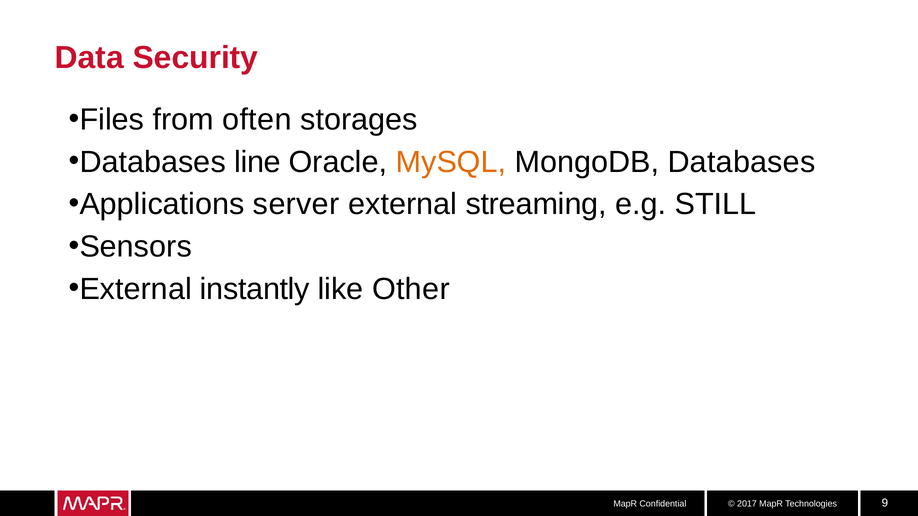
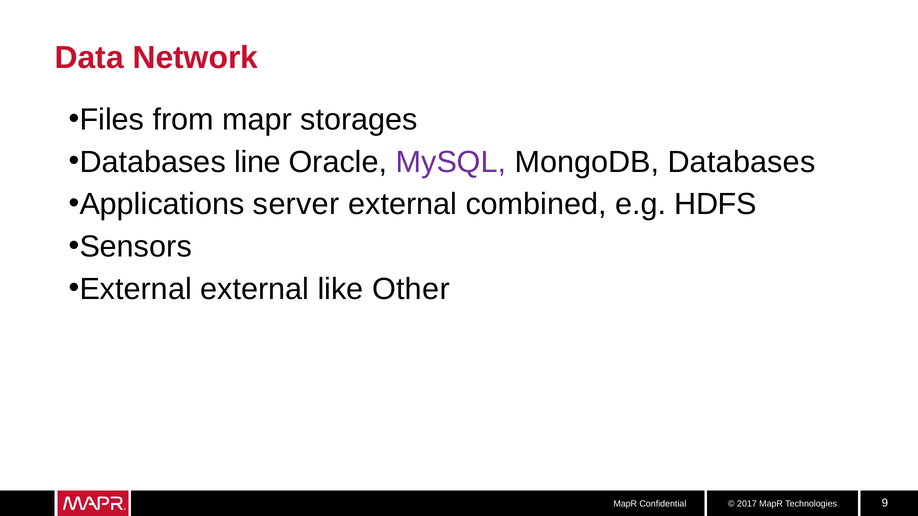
Security: Security -> Network
from often: often -> mapr
MySQL colour: orange -> purple
streaming: streaming -> combined
STILL: STILL -> HDFS
External instantly: instantly -> external
